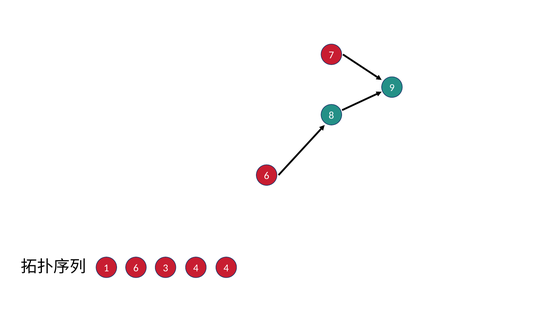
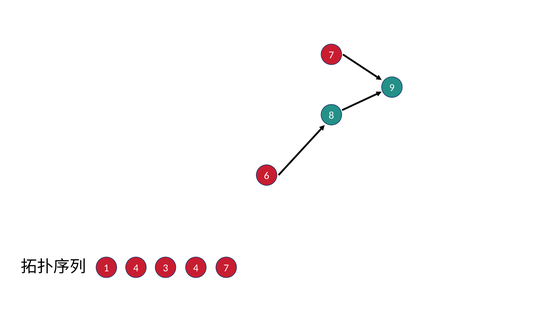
1 6: 6 -> 4
4 4: 4 -> 7
